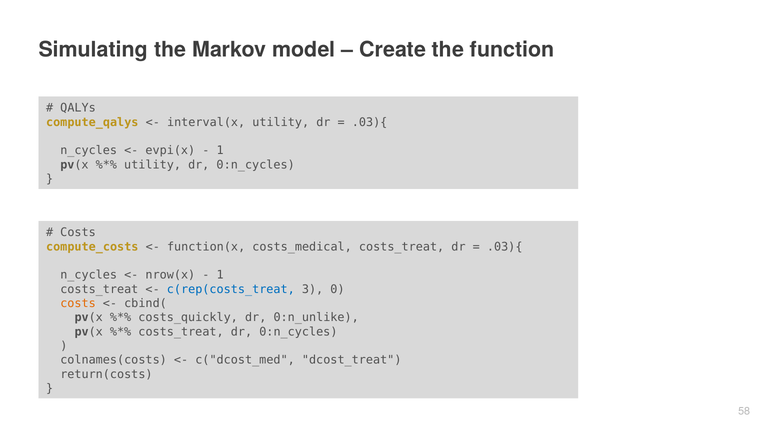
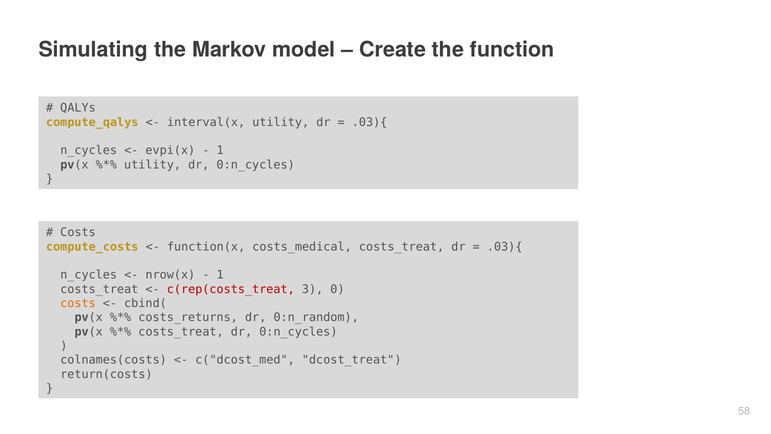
c(rep(costs_treat colour: blue -> red
costs_quickly: costs_quickly -> costs_returns
0:n_unlike: 0:n_unlike -> 0:n_random
